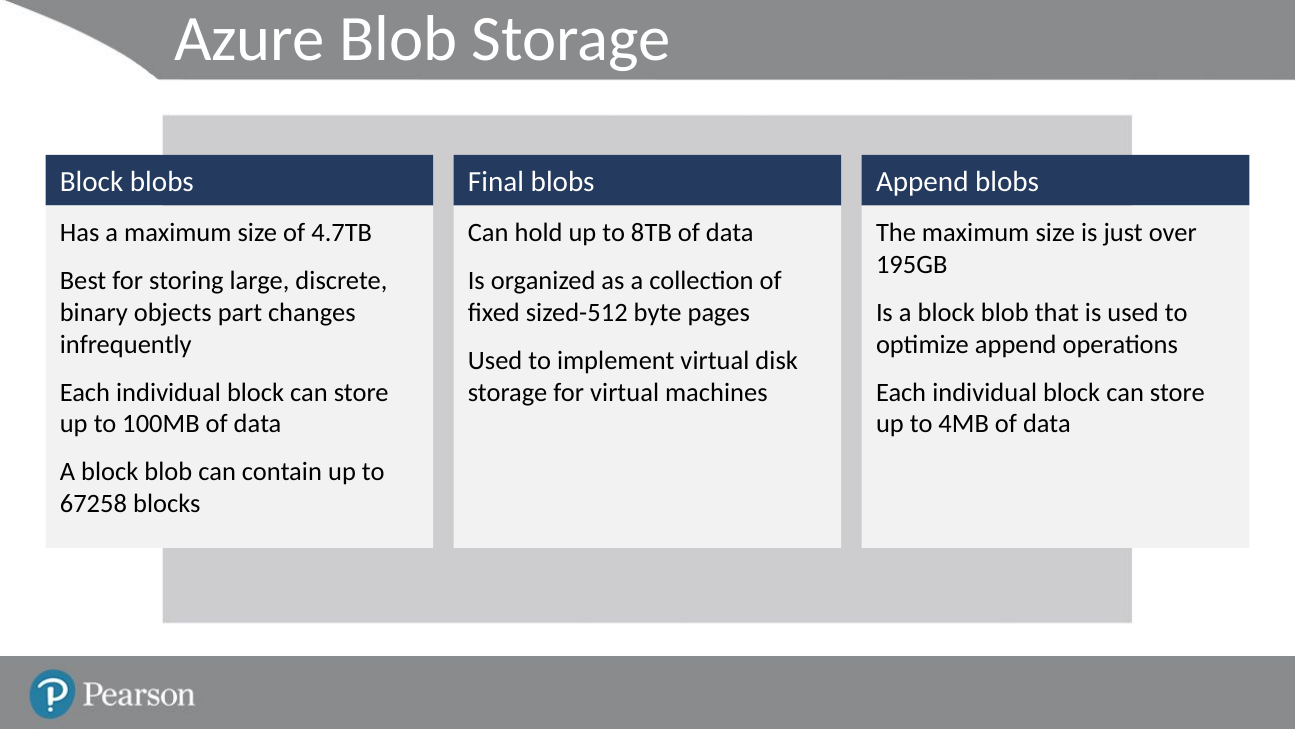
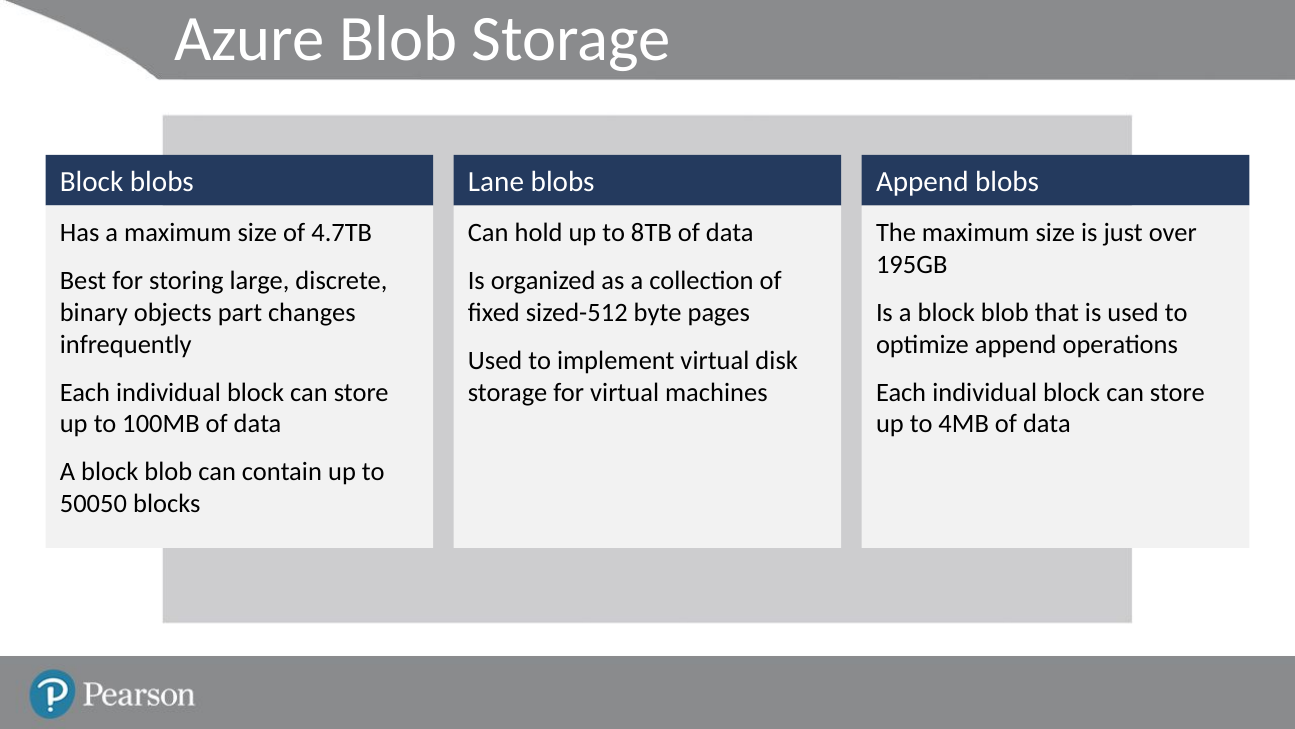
Final: Final -> Lane
67258: 67258 -> 50050
